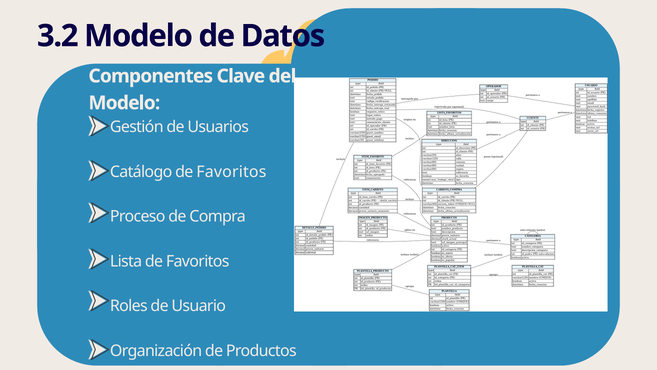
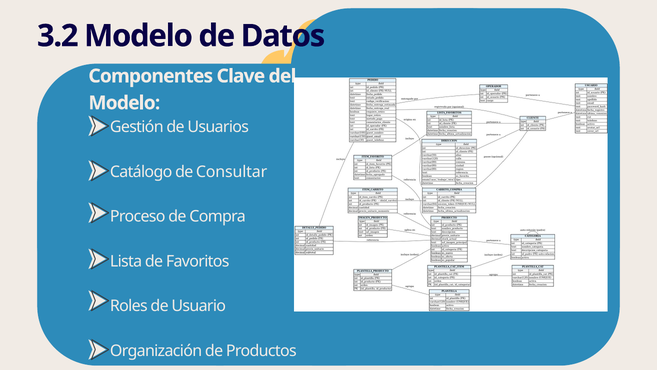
Catálogo de Favoritos: Favoritos -> Consultar
